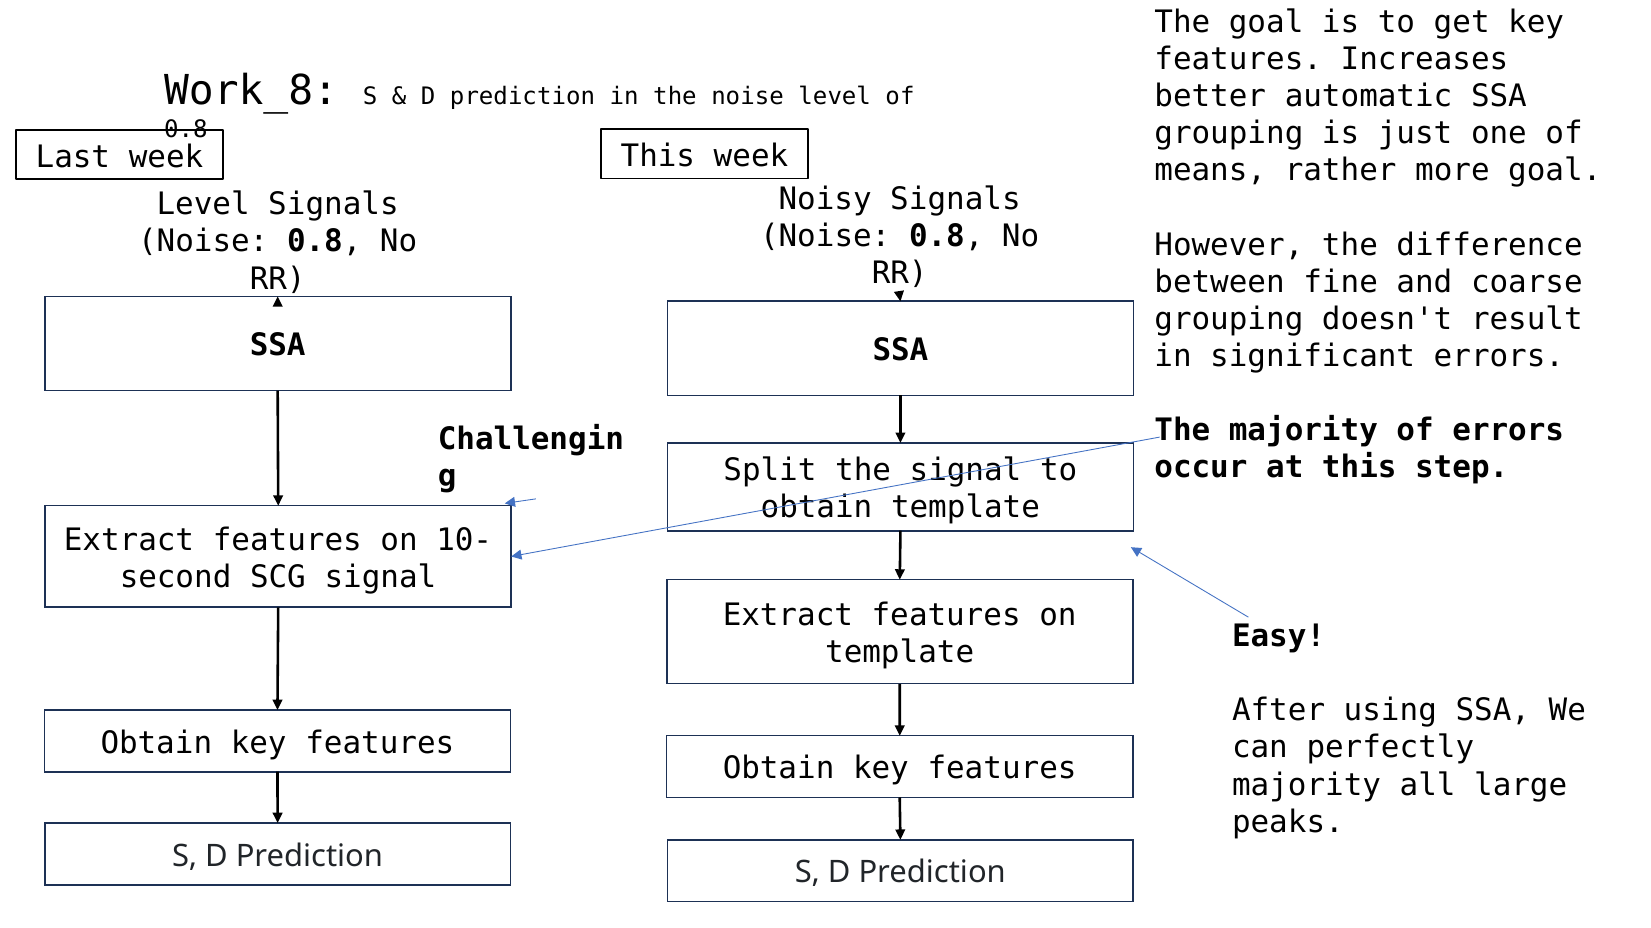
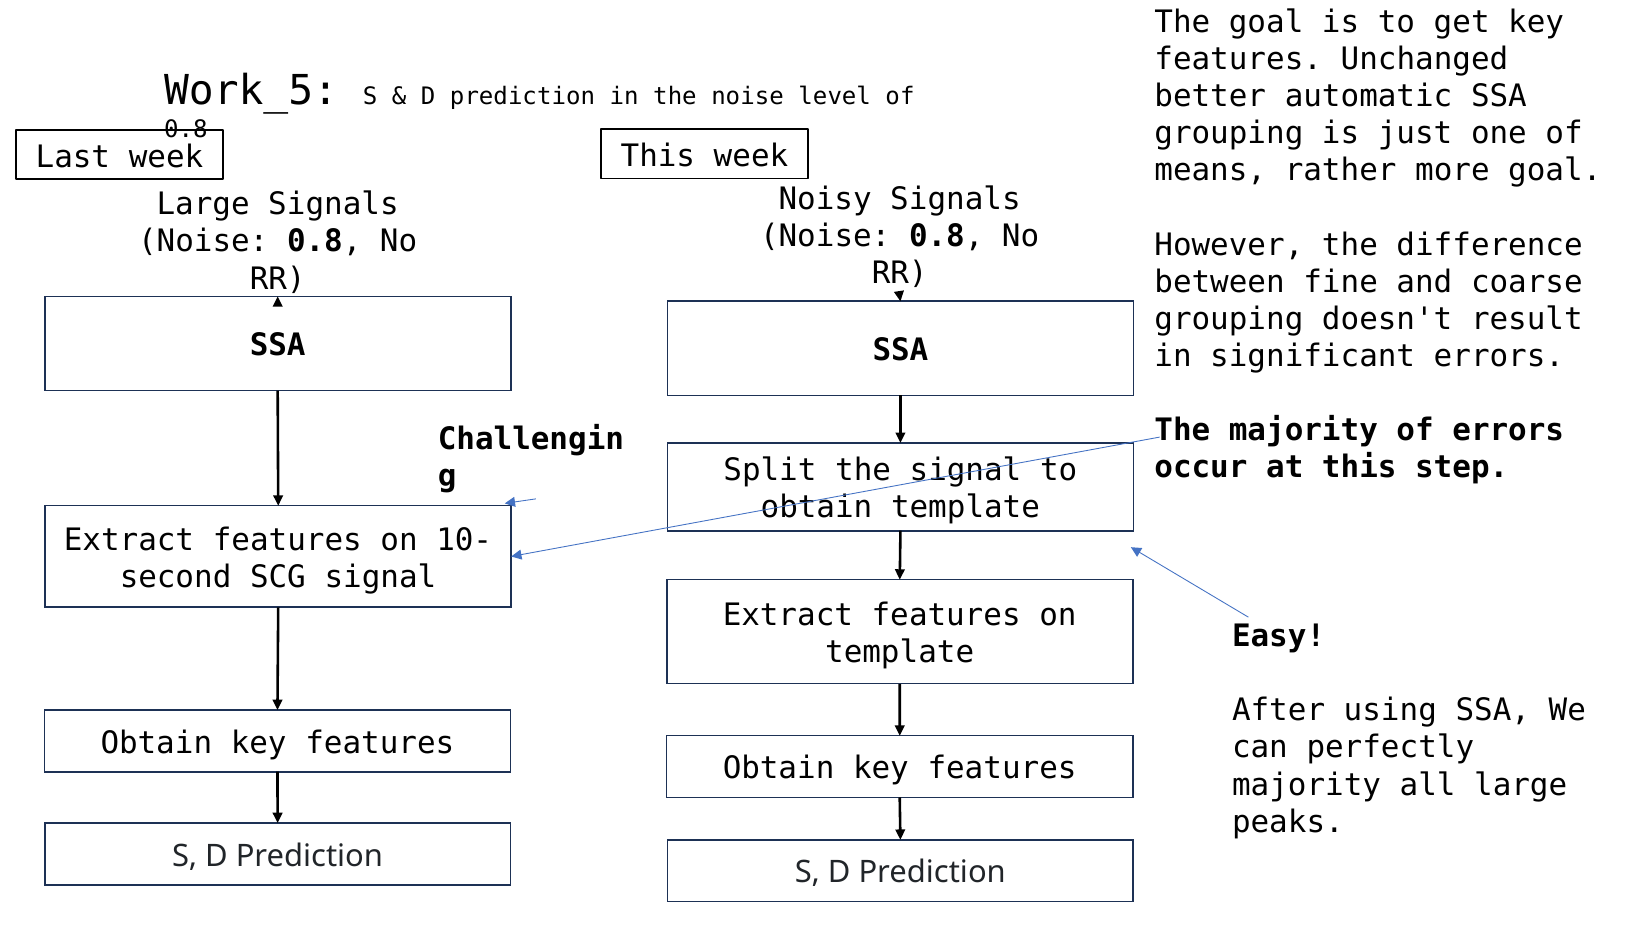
Increases: Increases -> Unchanged
Work_8: Work_8 -> Work_5
Level at (203, 205): Level -> Large
